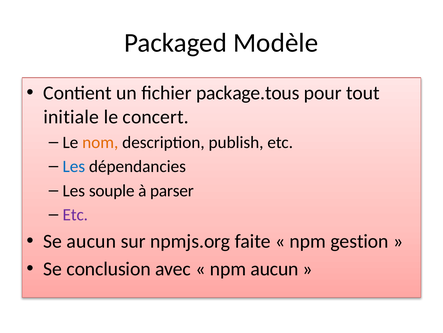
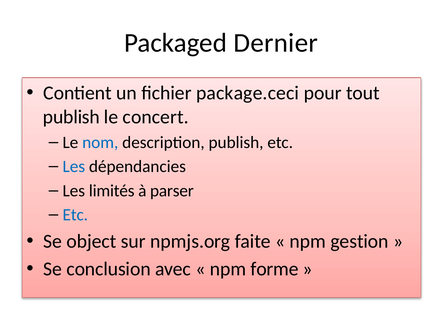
Modèle: Modèle -> Dernier
package.tous: package.tous -> package.ceci
initiale at (71, 117): initiale -> publish
nom colour: orange -> blue
souple: souple -> limités
Etc at (75, 214) colour: purple -> blue
Se aucun: aucun -> object
npm aucun: aucun -> forme
